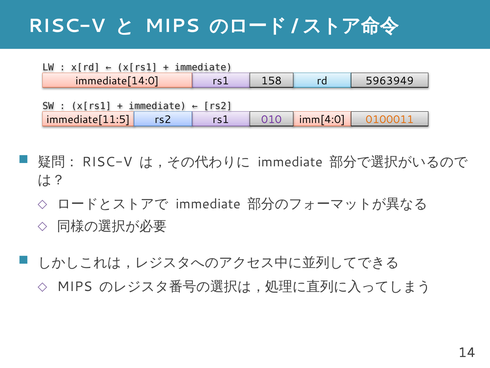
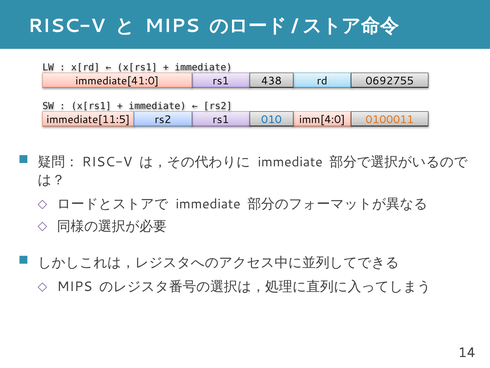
immediate[14:0: immediate[14:0 -> immediate[41:0
158: 158 -> 438
5963949: 5963949 -> 0692755
010 colour: purple -> blue
